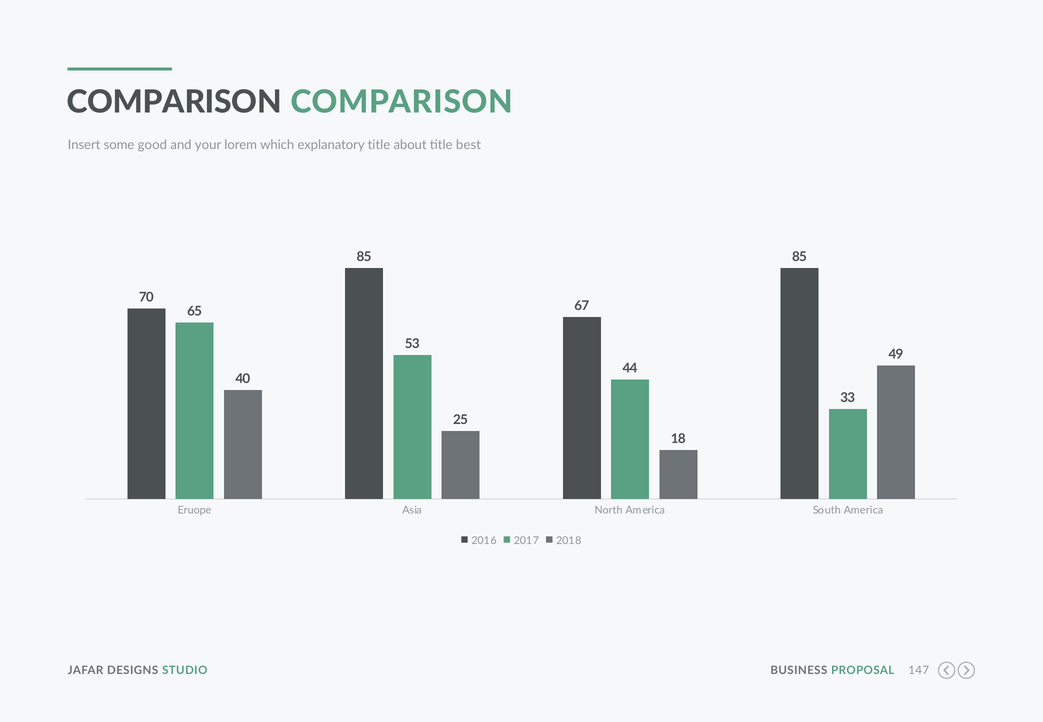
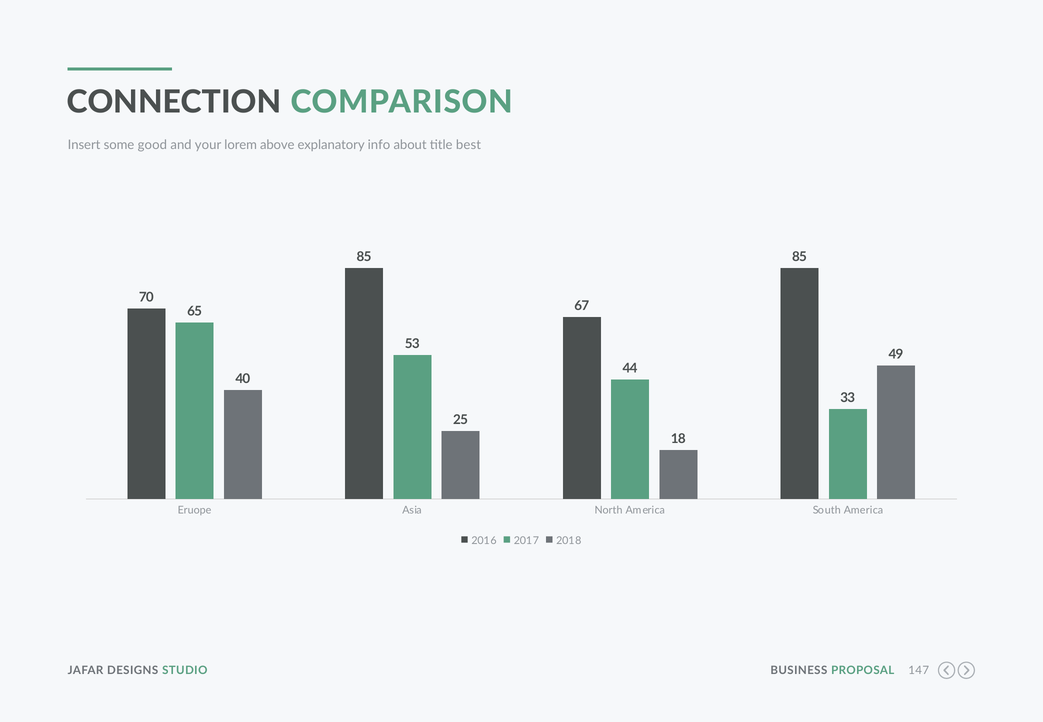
COMPARISON at (174, 102): COMPARISON -> CONNECTION
which: which -> above
explanatory title: title -> info
